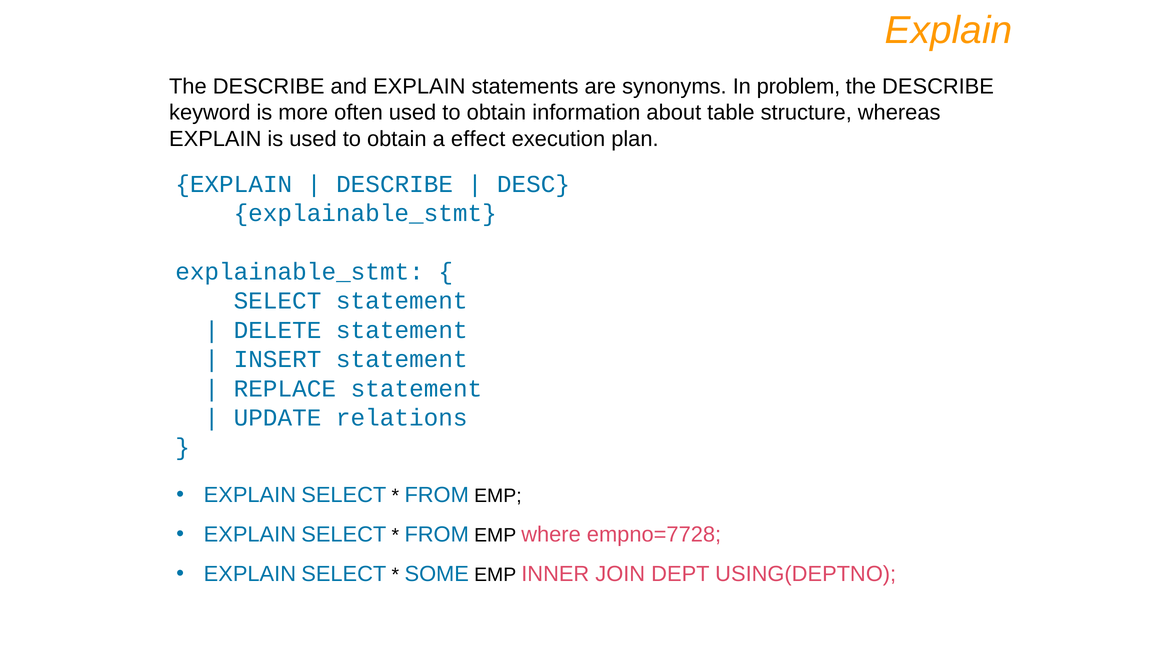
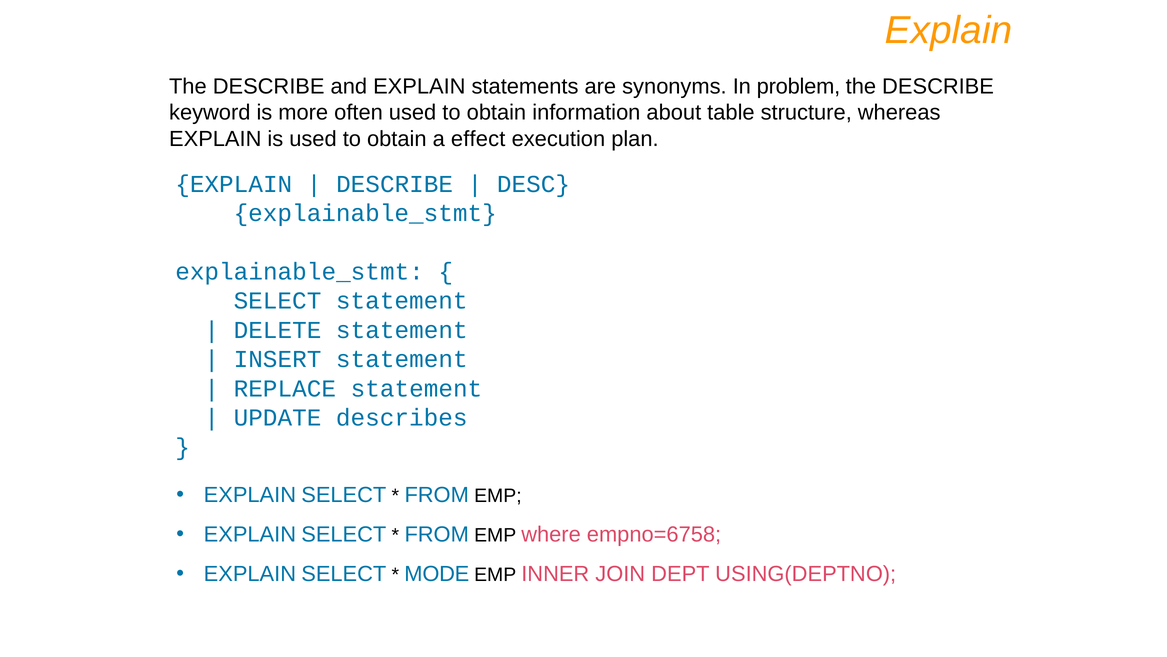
relations: relations -> describes
empno=7728: empno=7728 -> empno=6758
SOME: SOME -> MODE
